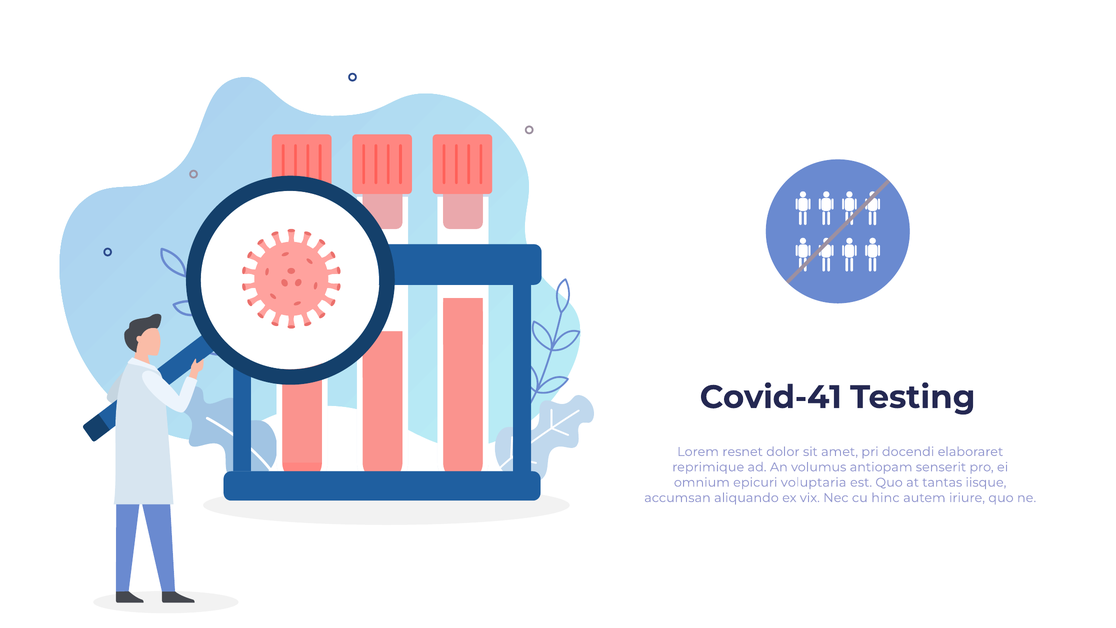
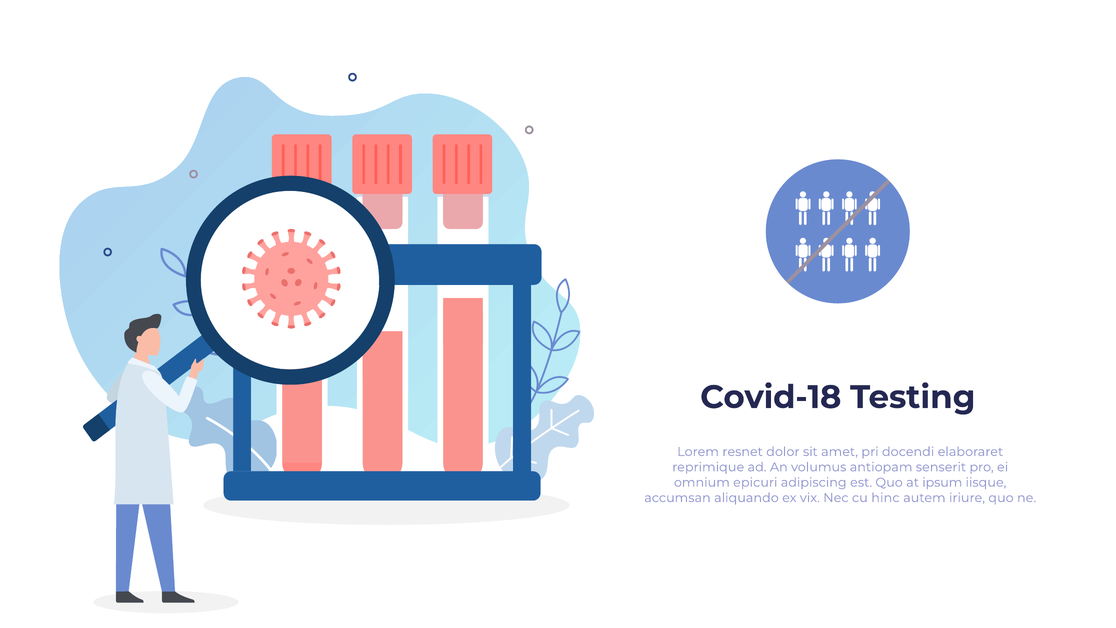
Covid-41: Covid-41 -> Covid-18
voluptaria: voluptaria -> adipiscing
tantas: tantas -> ipsum
